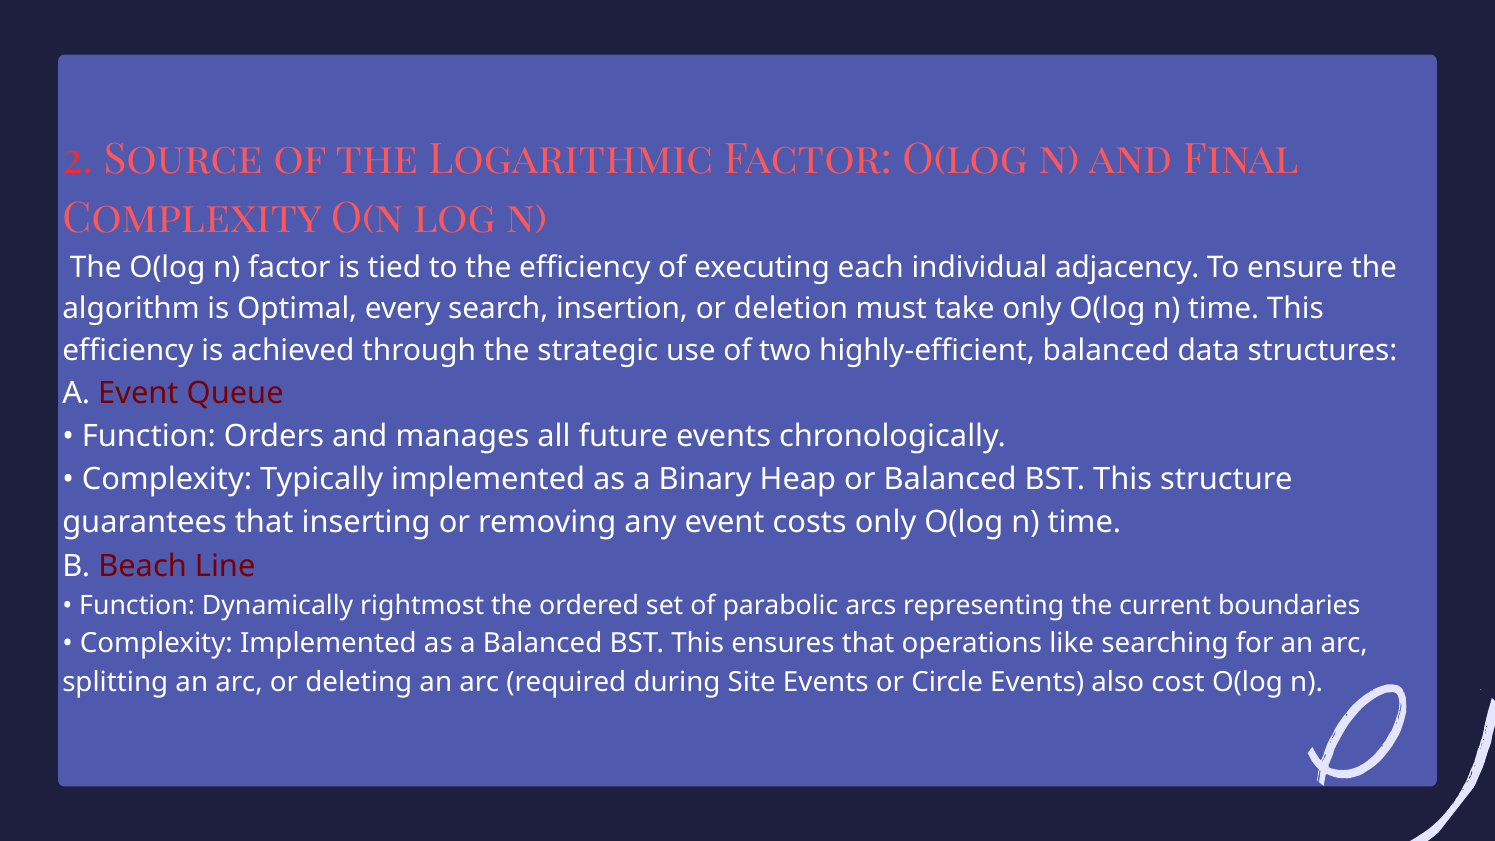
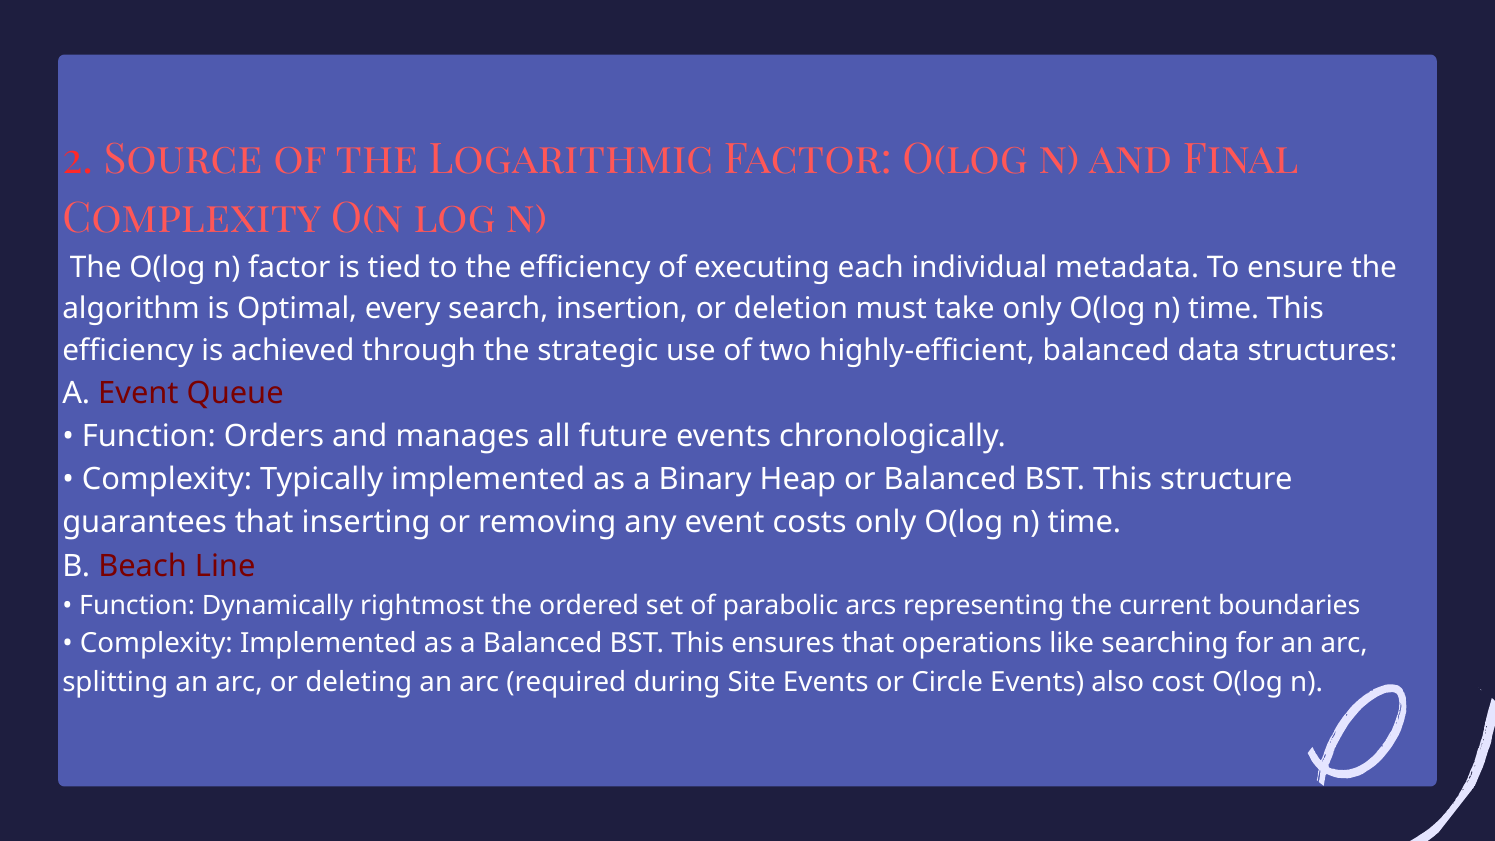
adjacency: adjacency -> metadata
